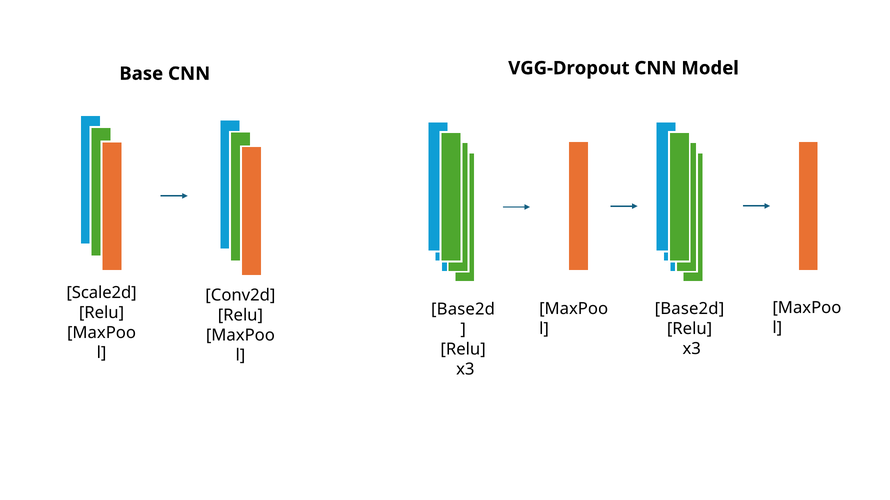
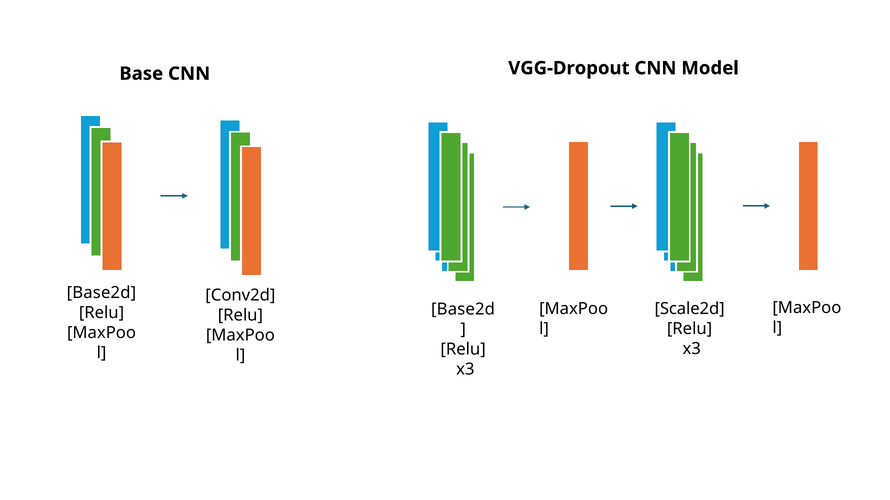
Scale2d at (102, 293): Scale2d -> Base2d
Base2d at (689, 309): Base2d -> Scale2d
